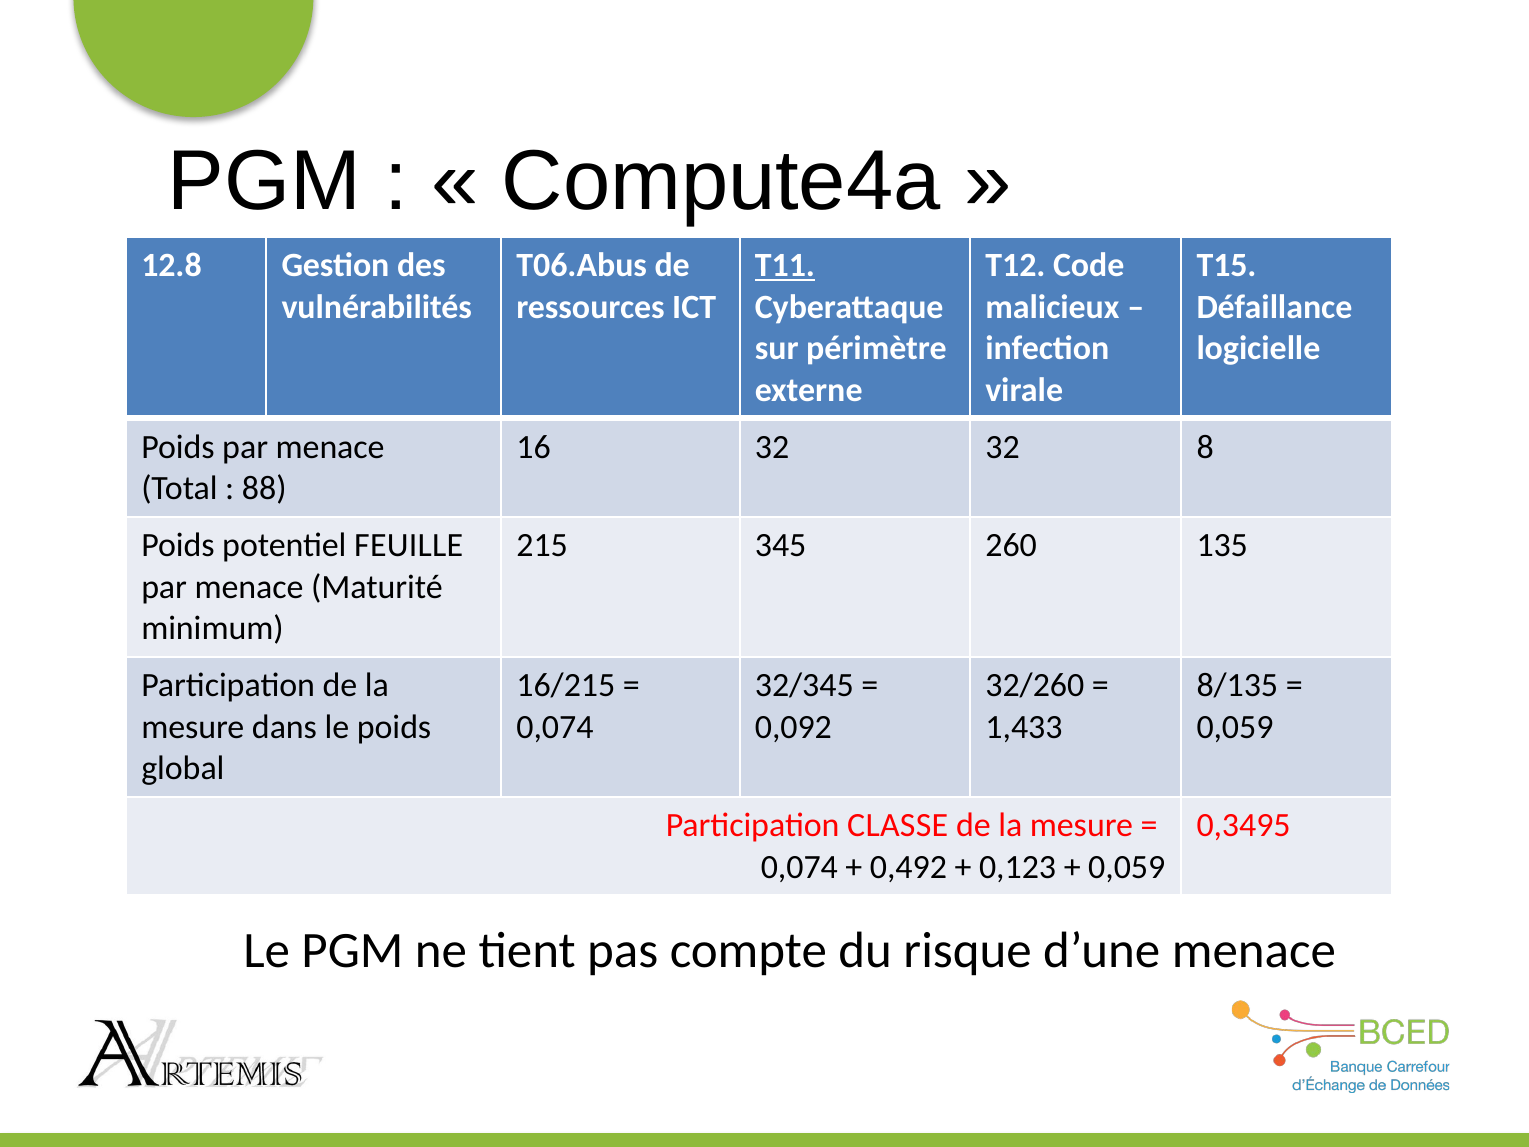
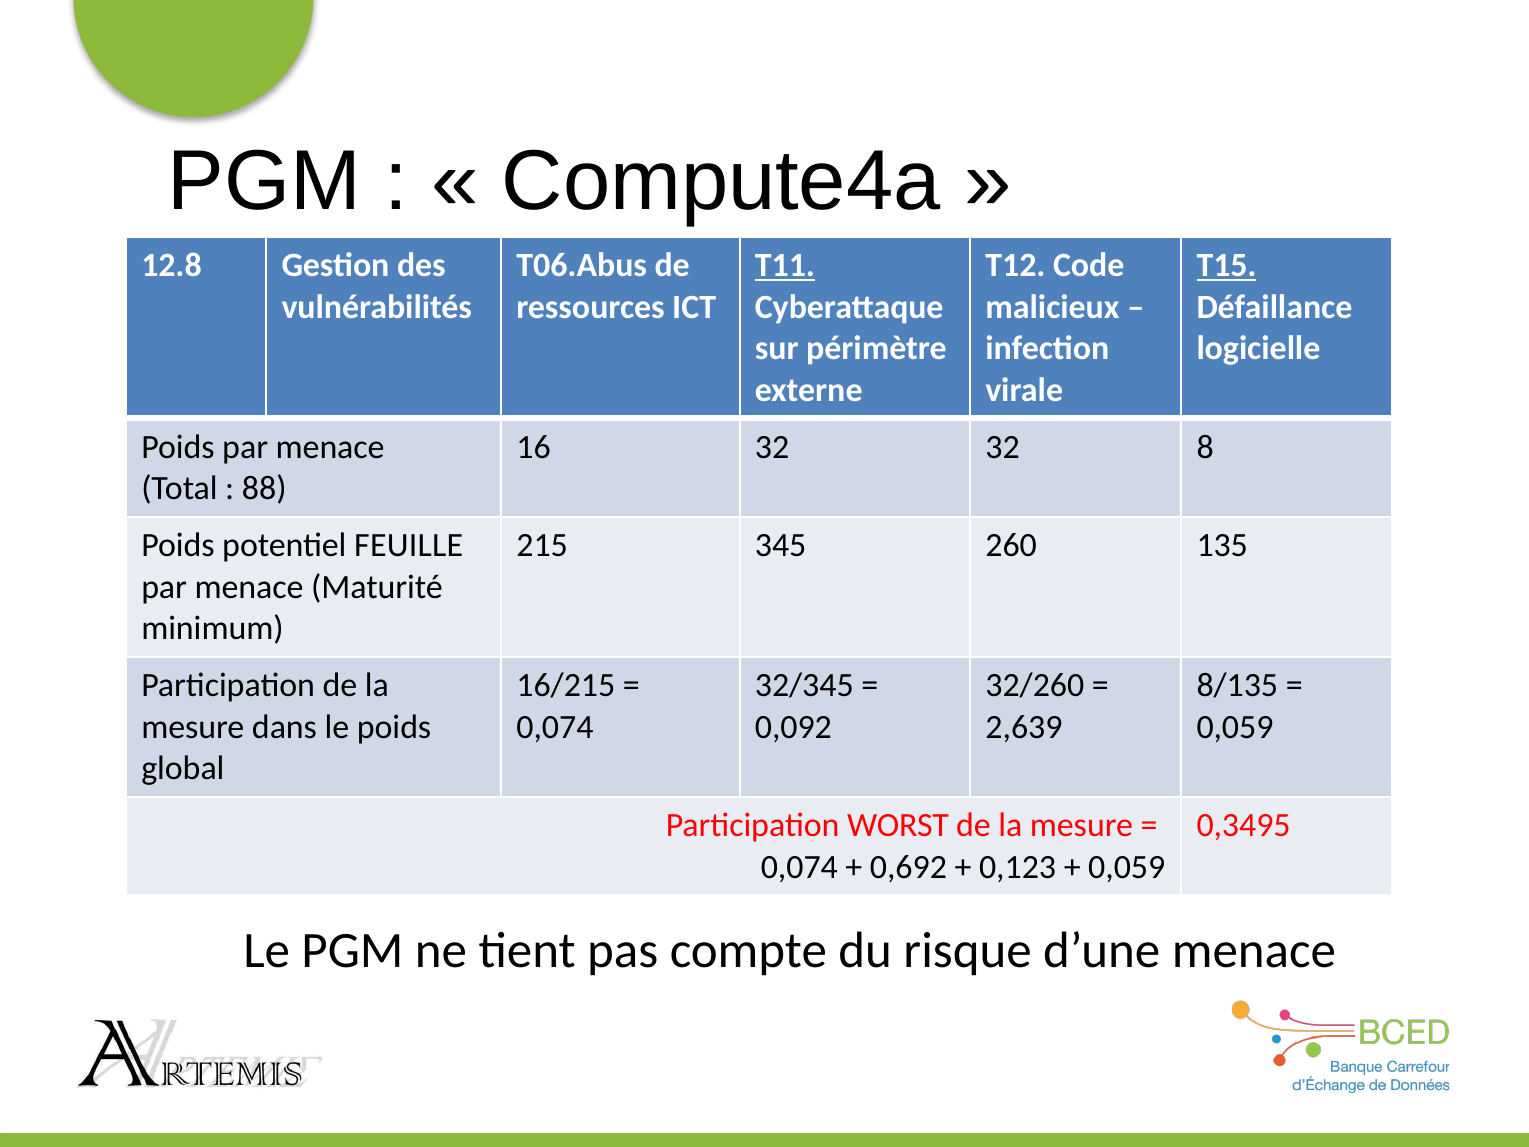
T15 underline: none -> present
1,433: 1,433 -> 2,639
CLASSE: CLASSE -> WORST
0,492: 0,492 -> 0,692
